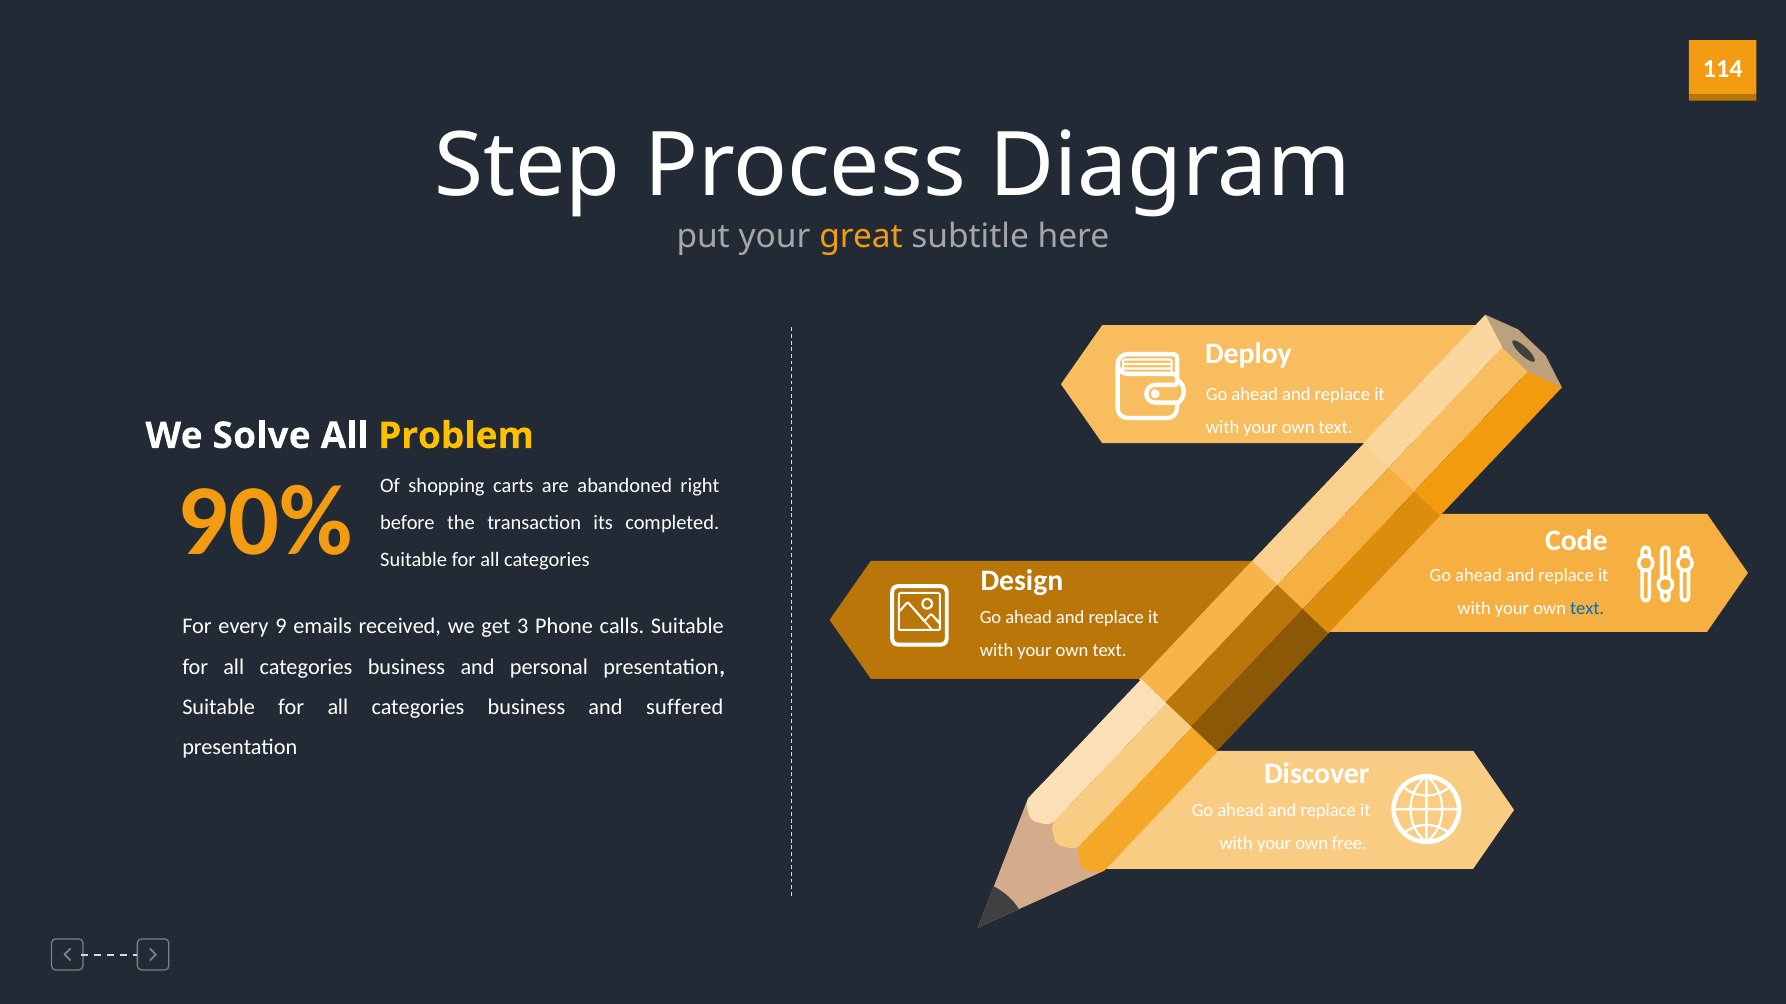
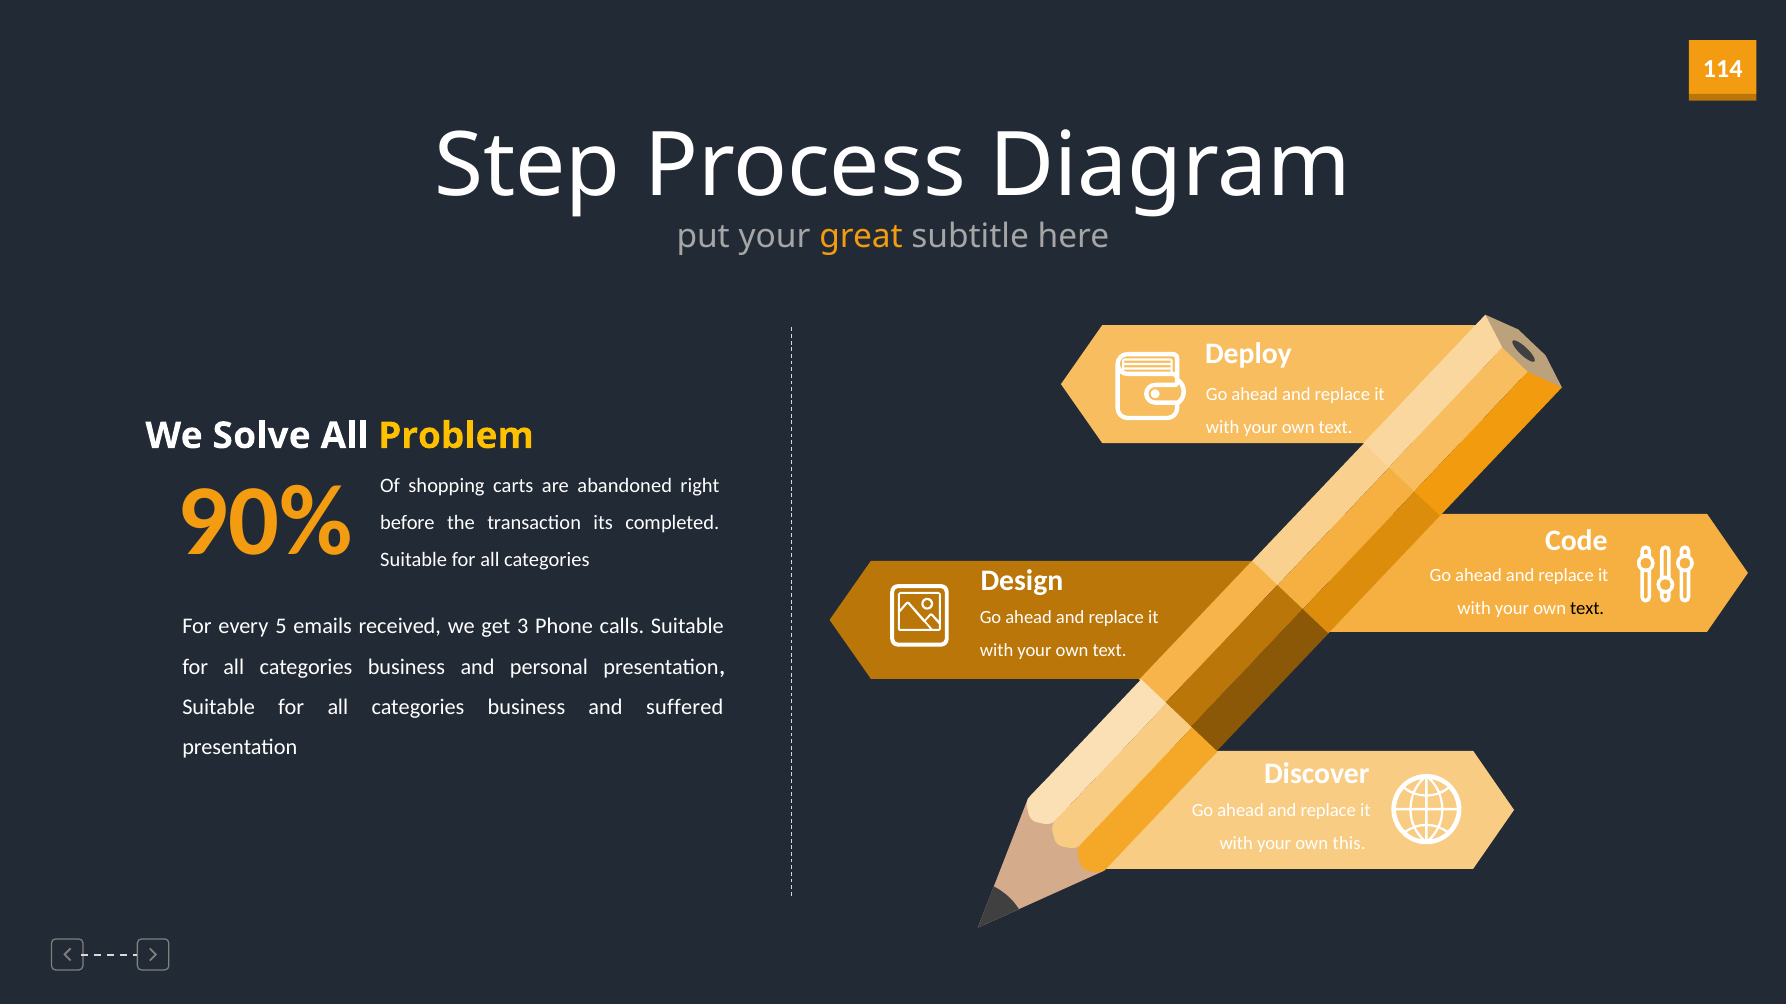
text at (1587, 609) colour: blue -> black
9: 9 -> 5
free: free -> this
